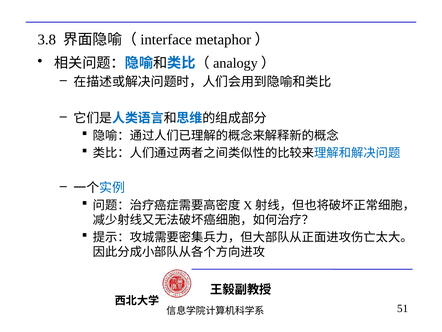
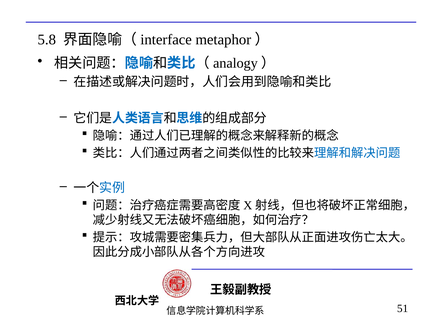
3.8: 3.8 -> 5.8
